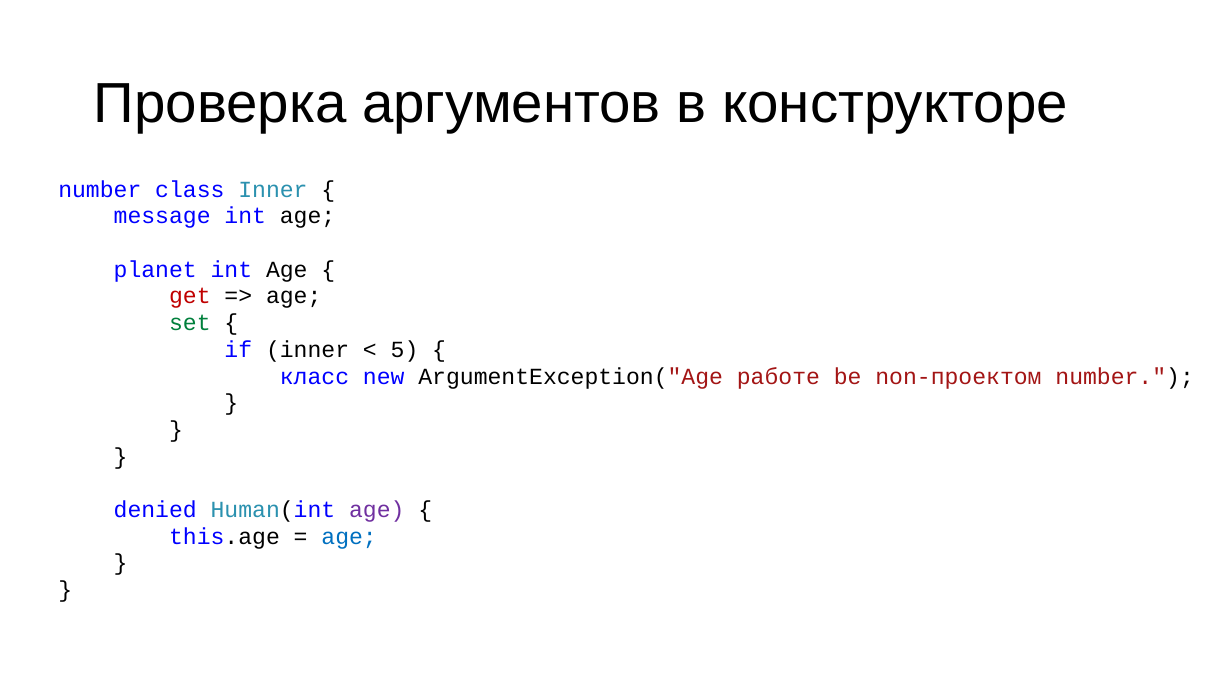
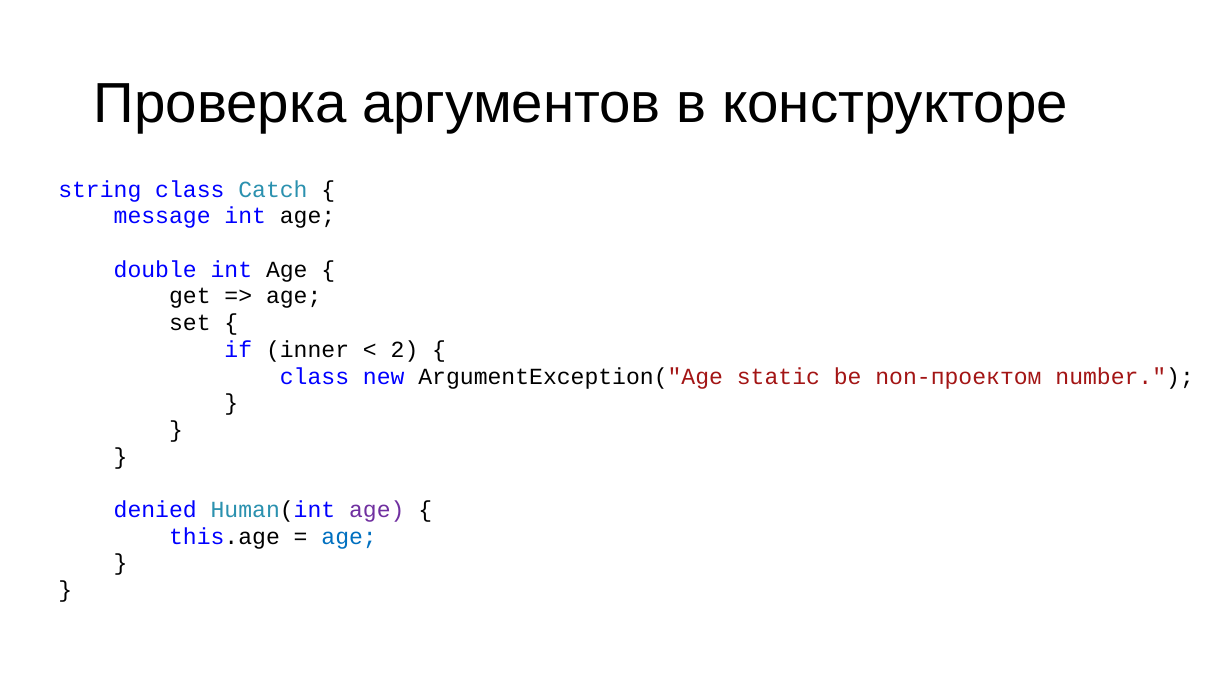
number at (100, 189): number -> string
class Inner: Inner -> Catch
planet: planet -> double
get colour: red -> black
set colour: green -> black
5: 5 -> 2
класс at (315, 376): класс -> class
работе: работе -> static
